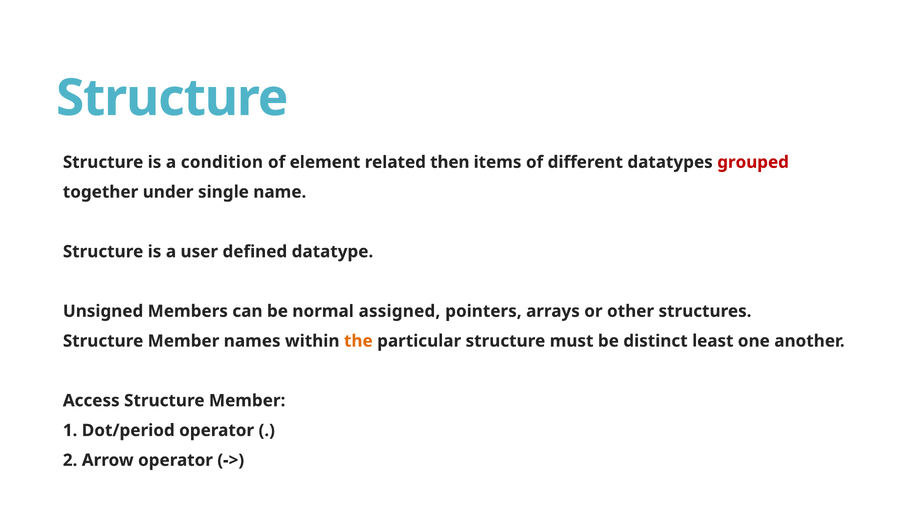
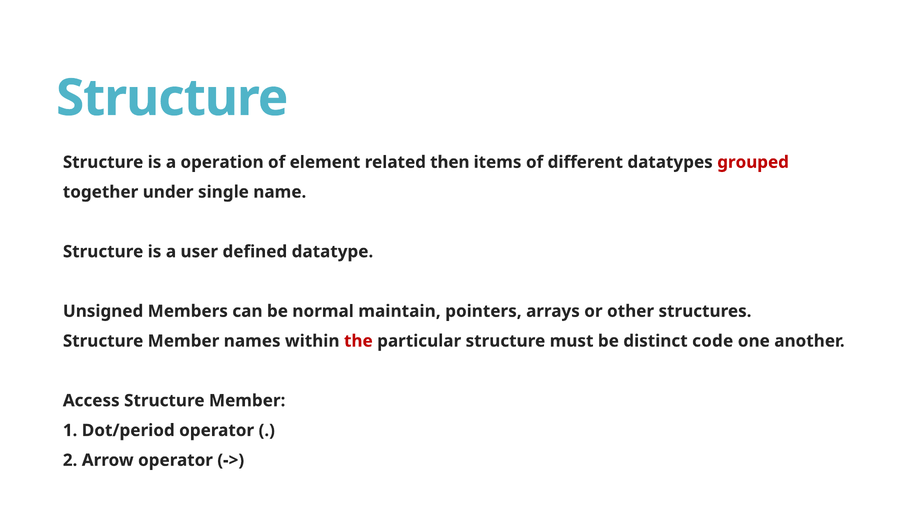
condition: condition -> operation
assigned: assigned -> maintain
the colour: orange -> red
least: least -> code
